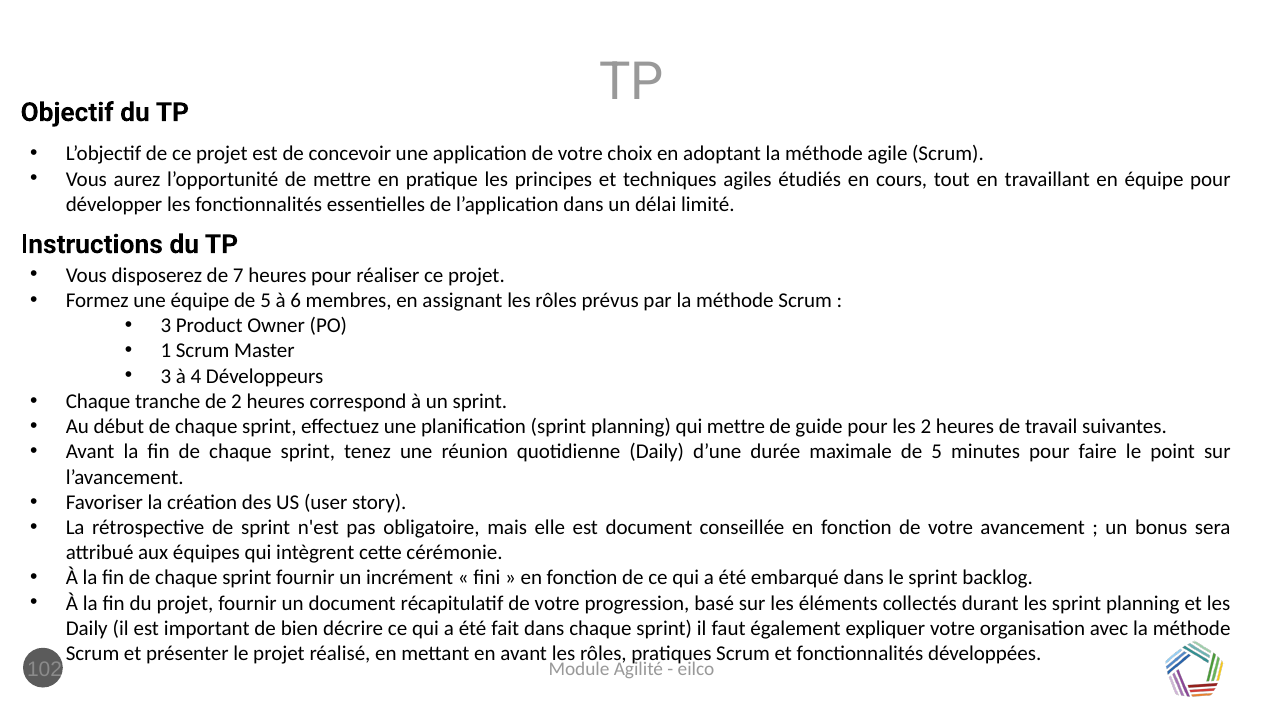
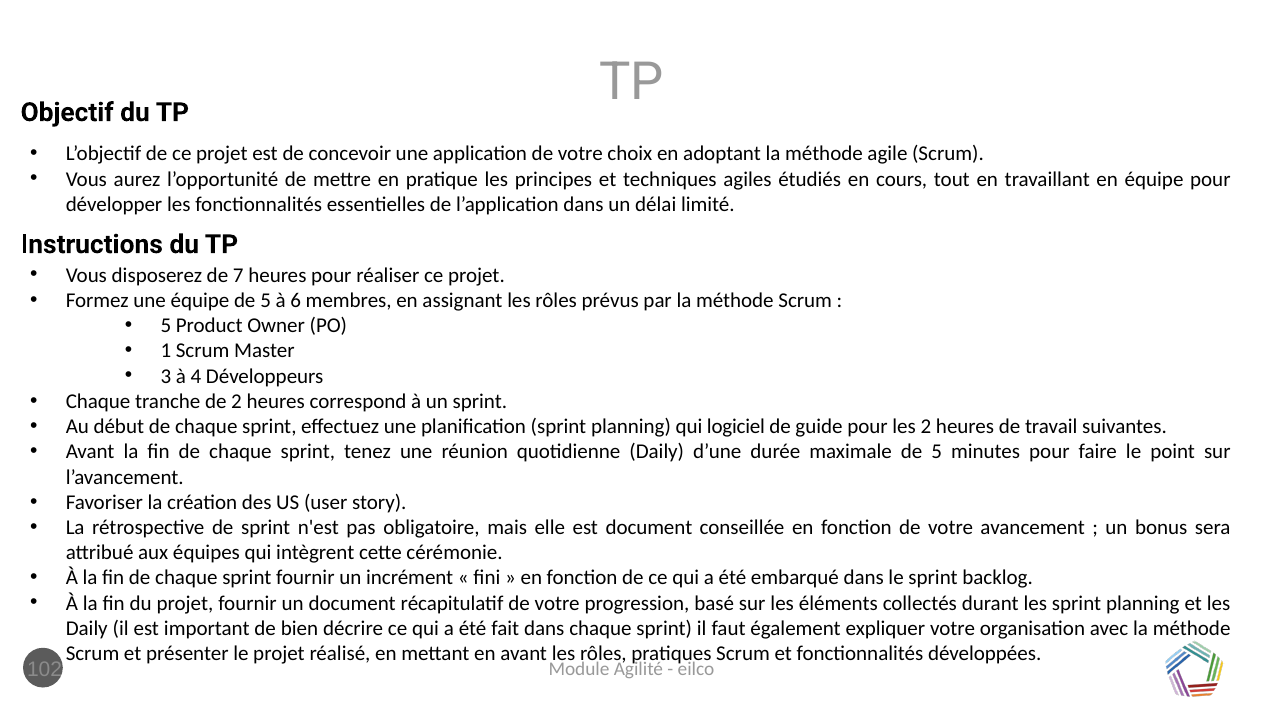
3 at (166, 326): 3 -> 5
qui mettre: mettre -> logiciel
